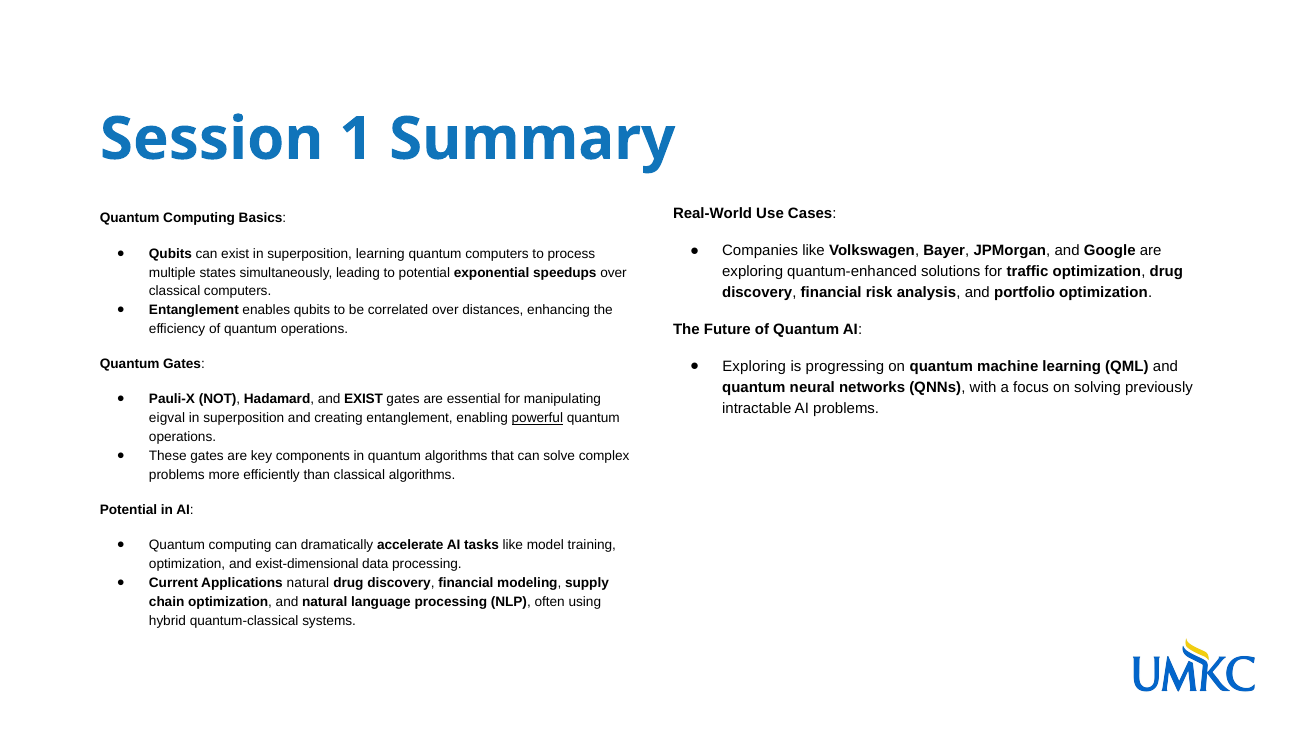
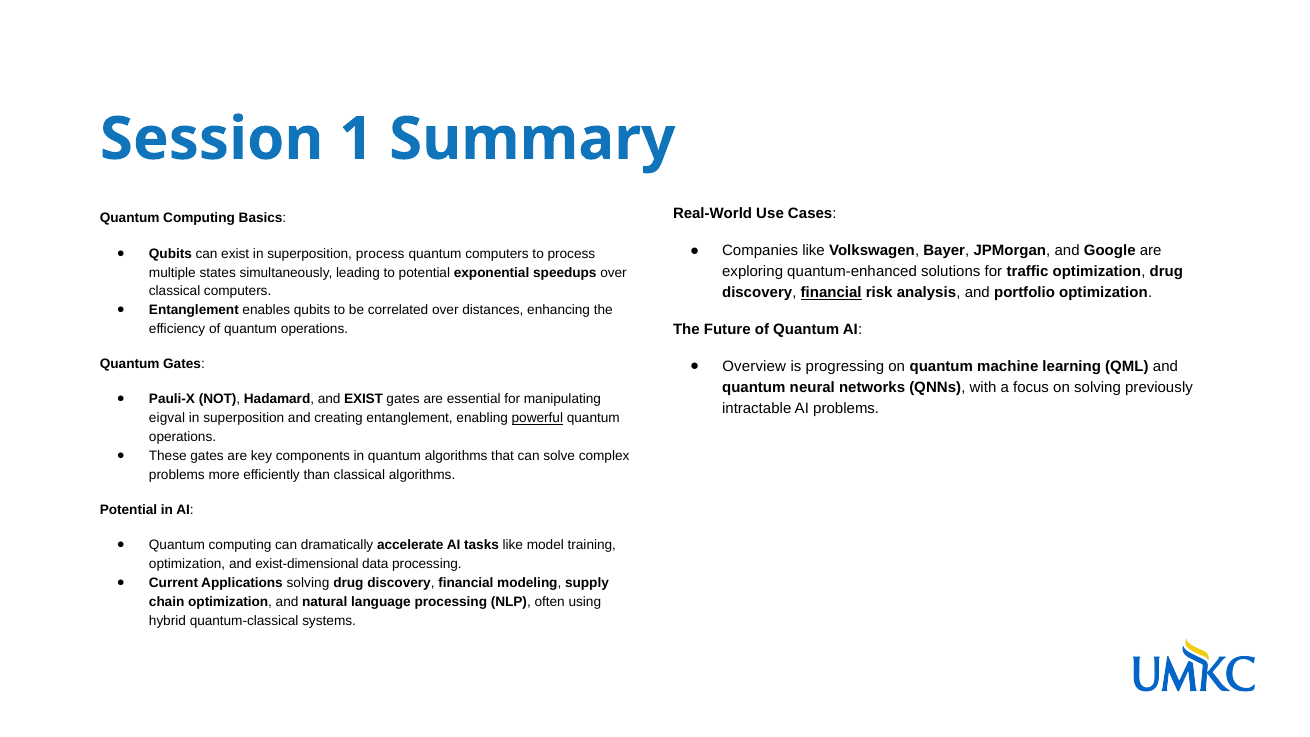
superposition learning: learning -> process
financial at (831, 293) underline: none -> present
Exploring at (754, 367): Exploring -> Overview
Applications natural: natural -> solving
